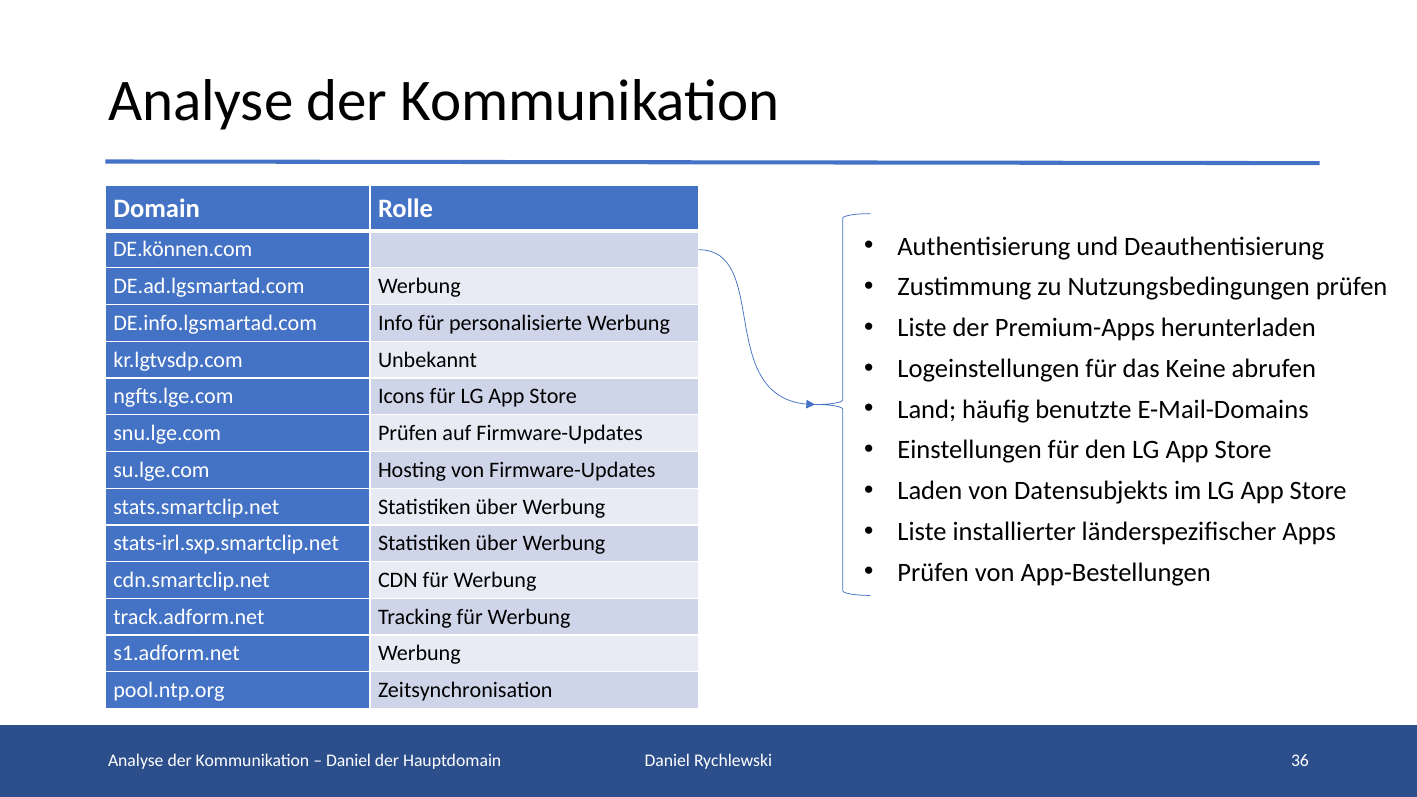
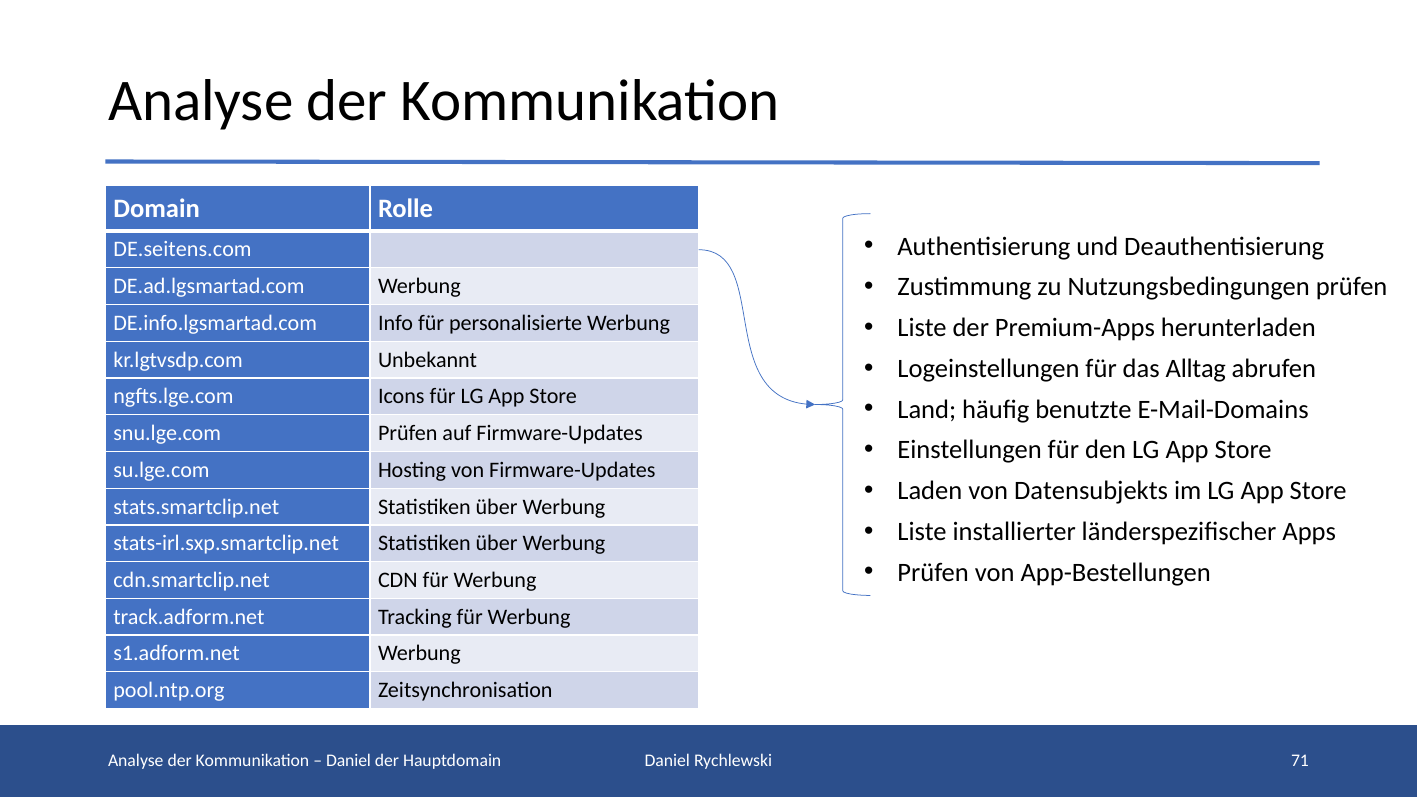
DE.können.com: DE.können.com -> DE.seitens.com
Keine: Keine -> Alltag
36: 36 -> 71
